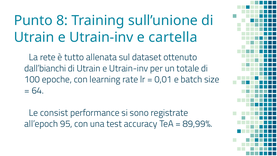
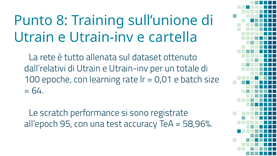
dall’bianchi: dall’bianchi -> dall’relativi
consist: consist -> scratch
89,99%: 89,99% -> 58,96%
